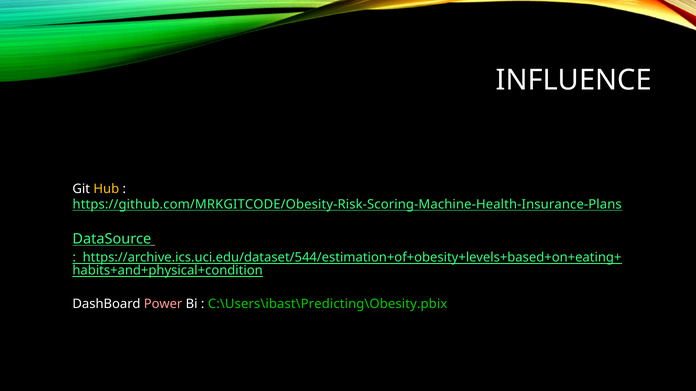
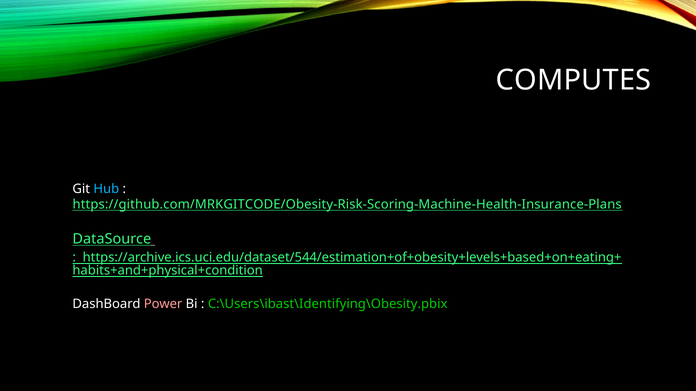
INFLUENCE: INFLUENCE -> COMPUTES
Hub colour: yellow -> light blue
C:\Users\ibast\Predicting\Obesity.pbix: C:\Users\ibast\Predicting\Obesity.pbix -> C:\Users\ibast\Identifying\Obesity.pbix
